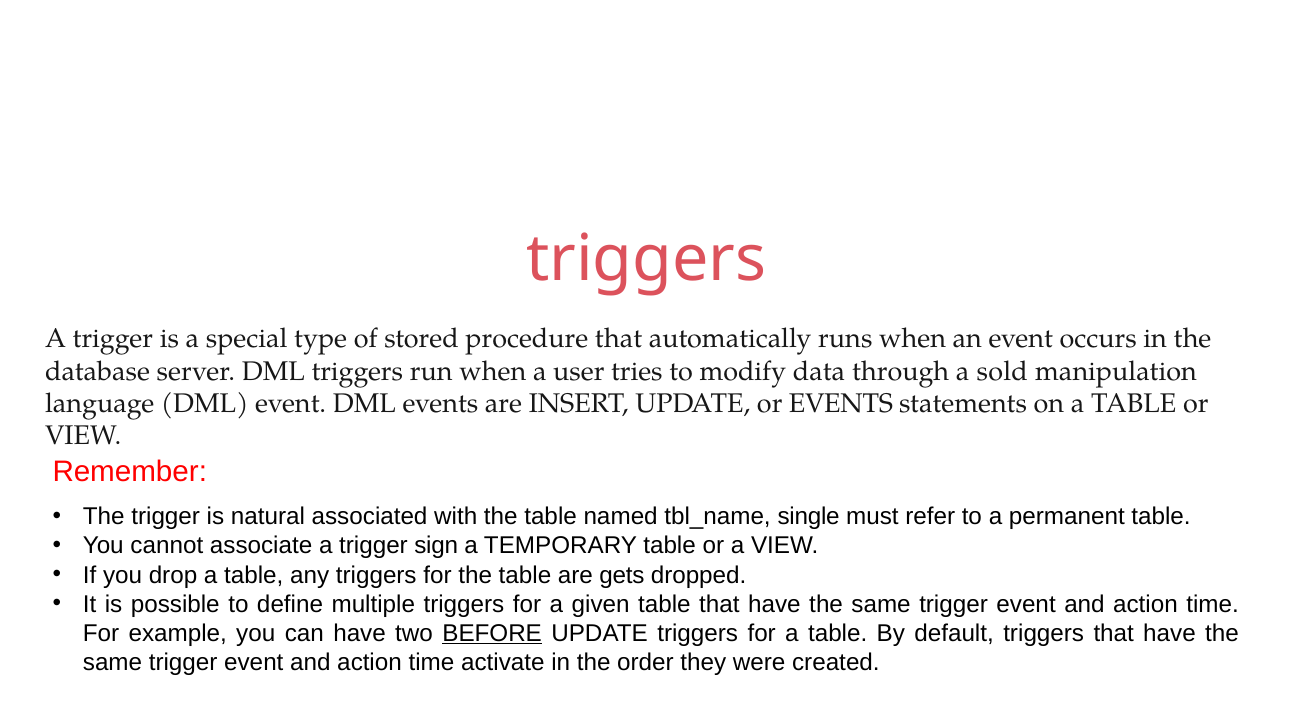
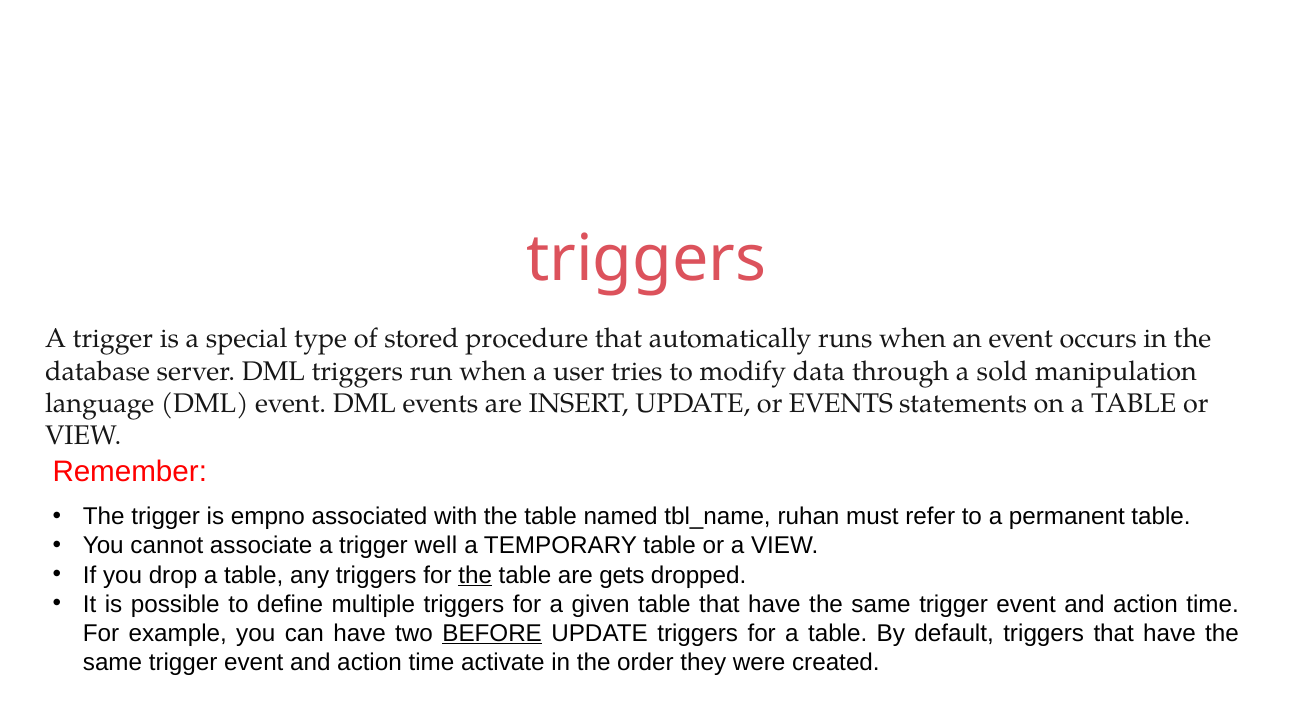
natural: natural -> empno
single: single -> ruhan
sign: sign -> well
the at (475, 575) underline: none -> present
